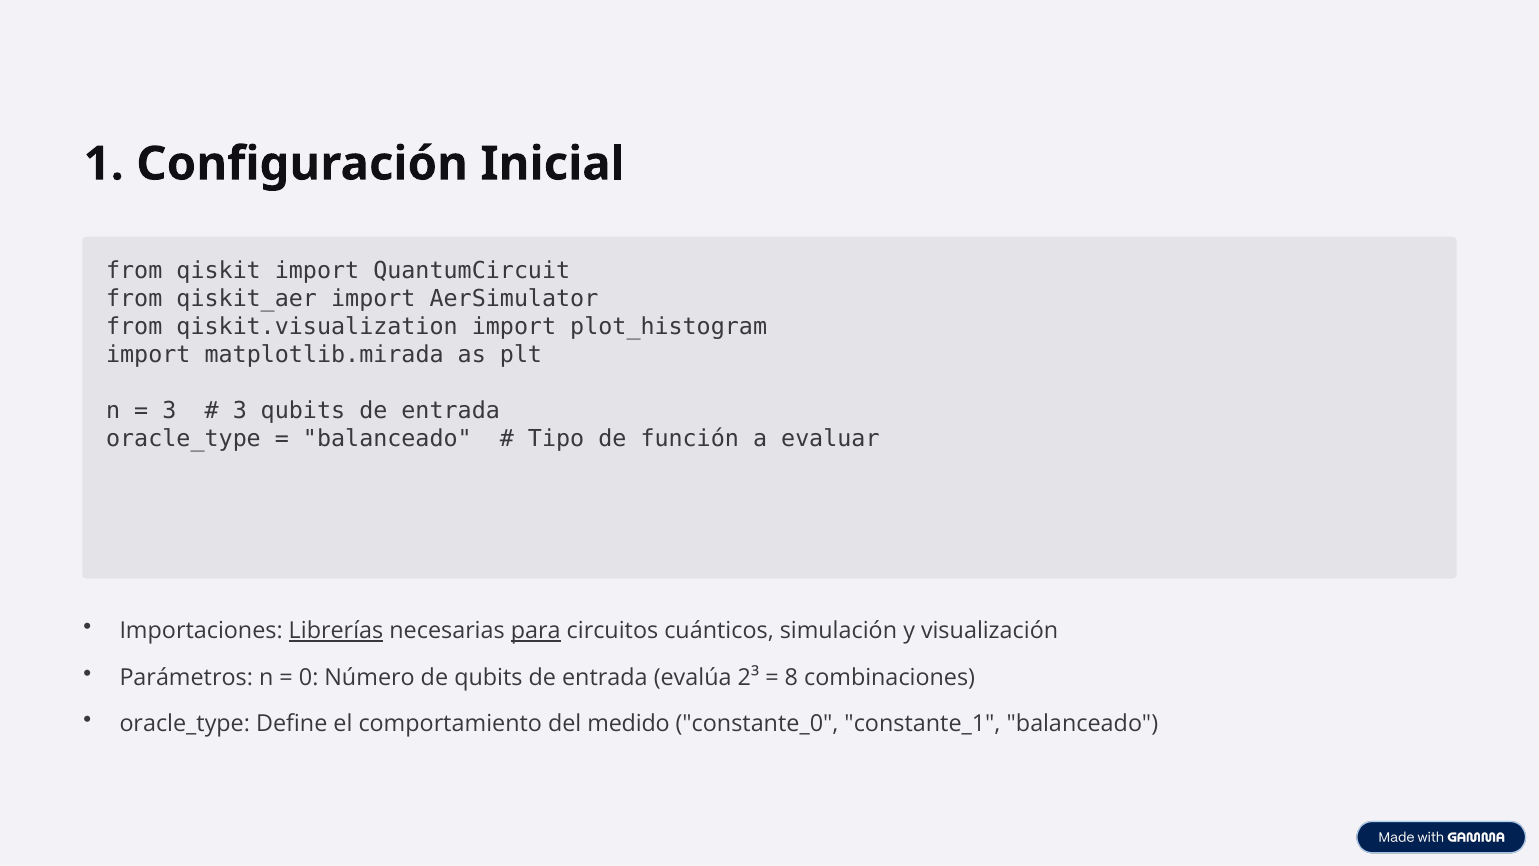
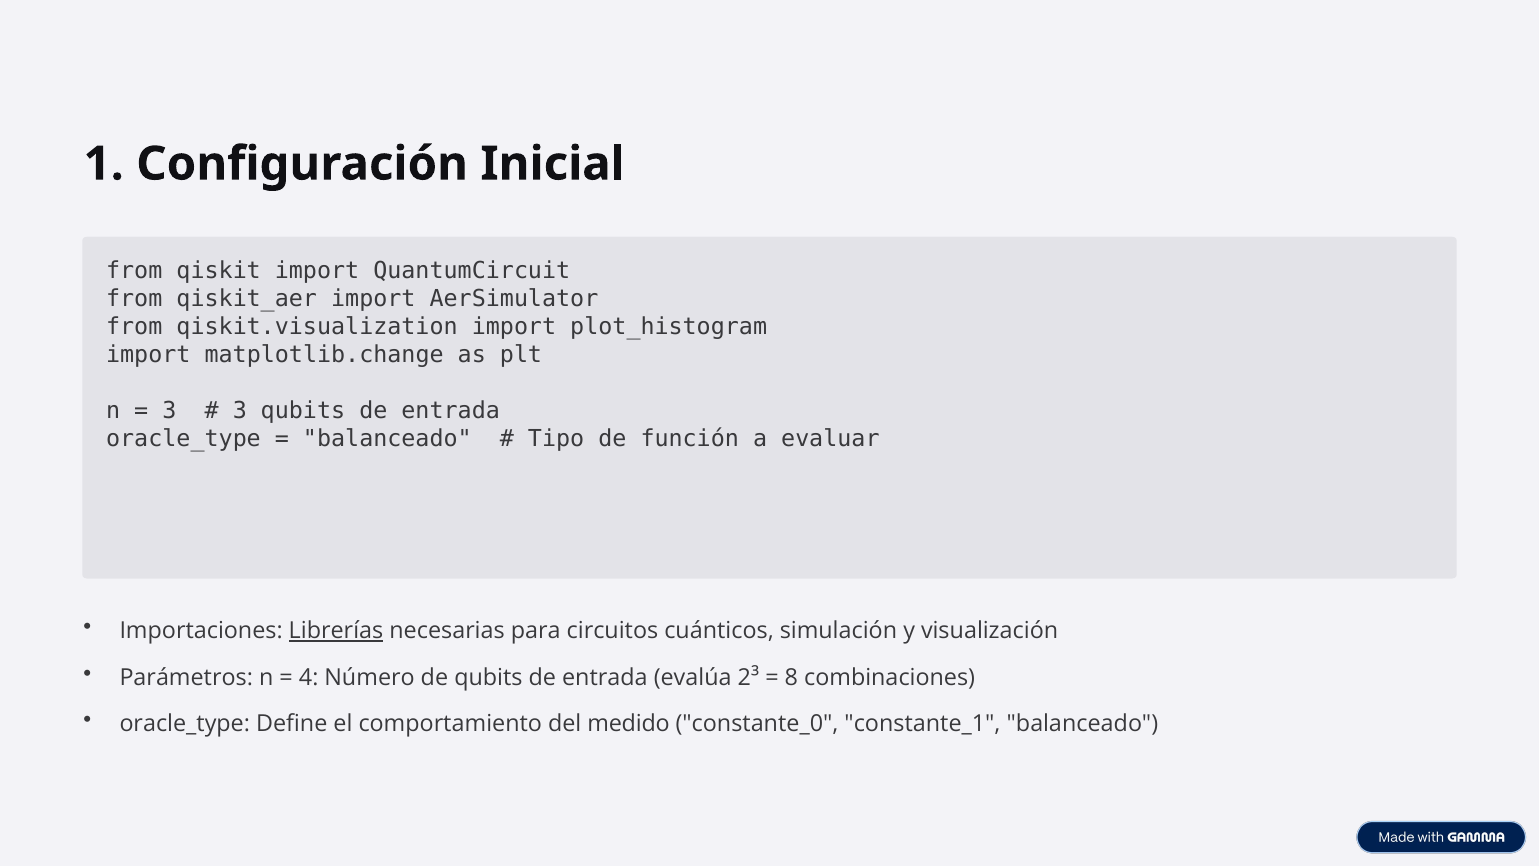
matplotlib.mirada: matplotlib.mirada -> matplotlib.change
para underline: present -> none
0: 0 -> 4
